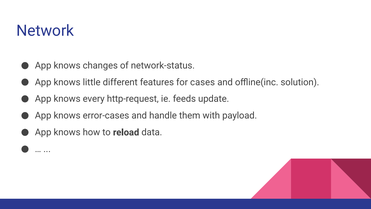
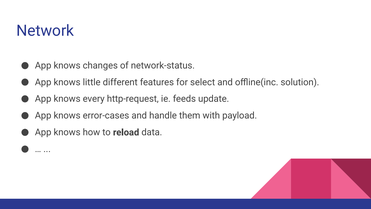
cases: cases -> select
